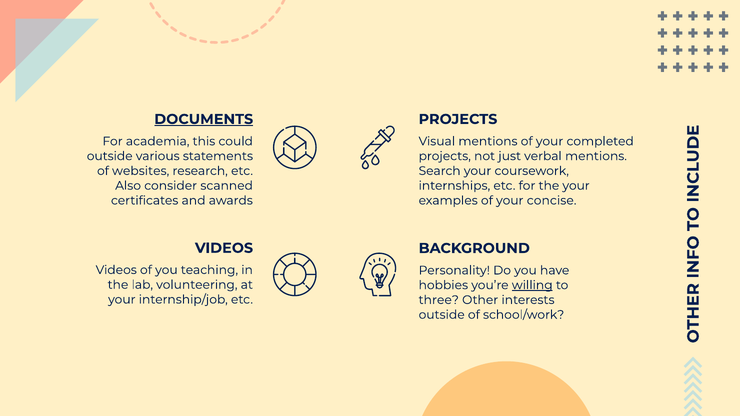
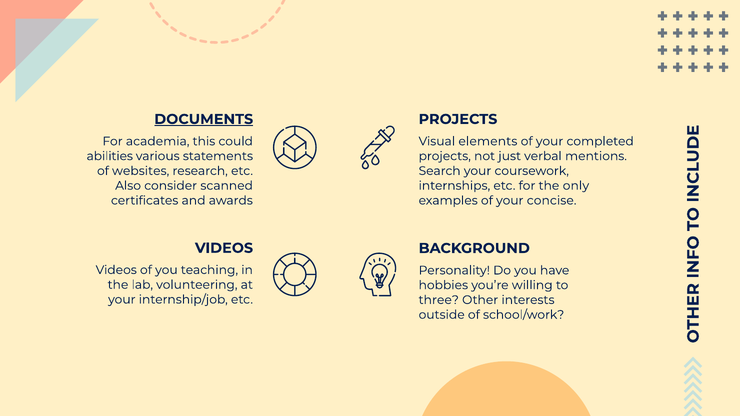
Visual mentions: mentions -> elements
outside at (110, 156): outside -> abilities
the your: your -> only
willing underline: present -> none
